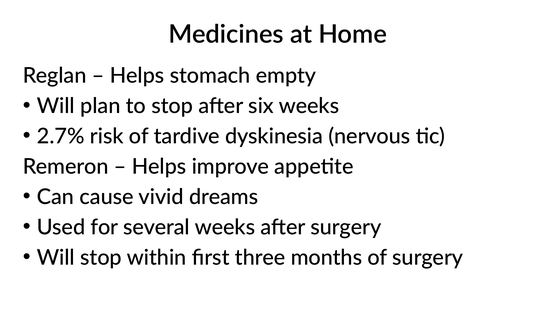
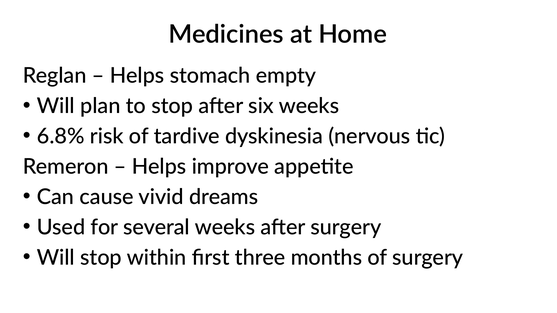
2.7%: 2.7% -> 6.8%
